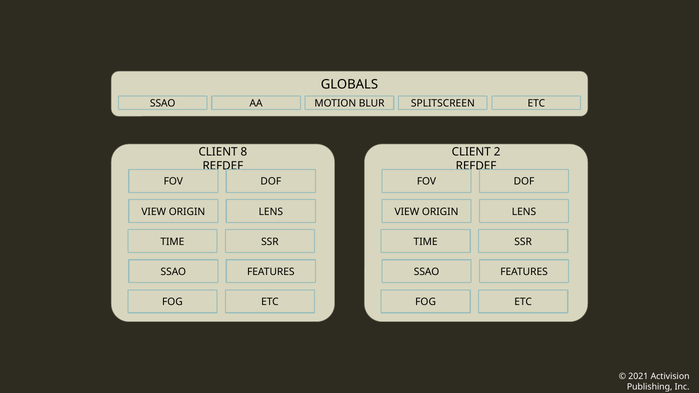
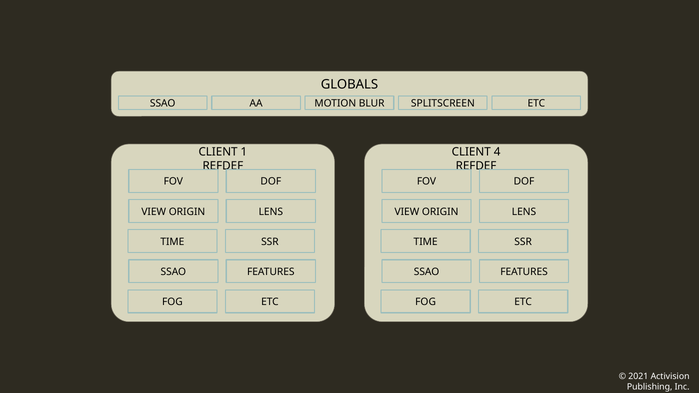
8: 8 -> 1
2: 2 -> 4
